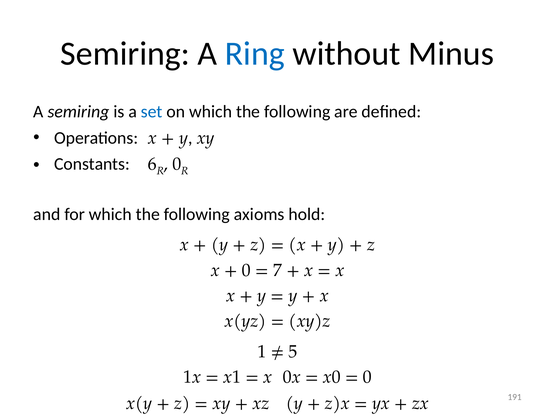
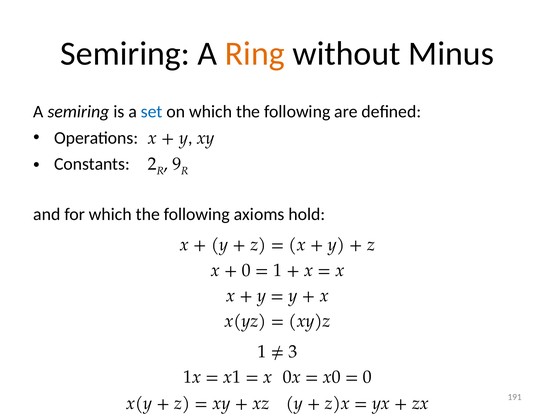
Ring colour: blue -> orange
6: 6 -> 2
0 at (177, 164): 0 -> 9
7 at (277, 270): 7 -> 1
5: 5 -> 3
